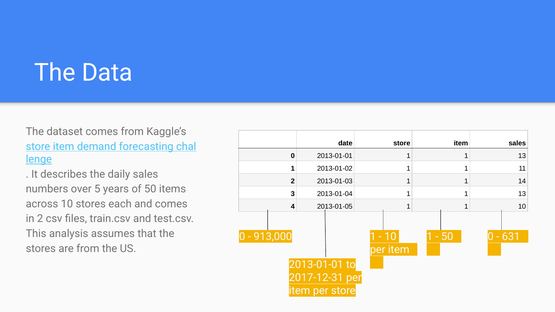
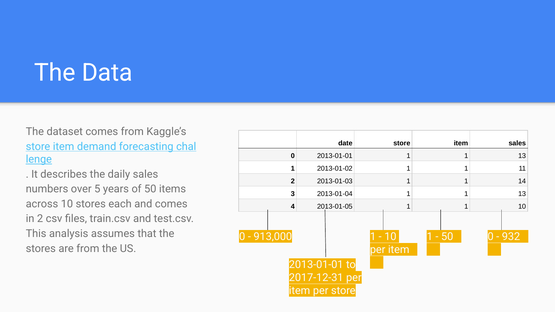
631: 631 -> 932
